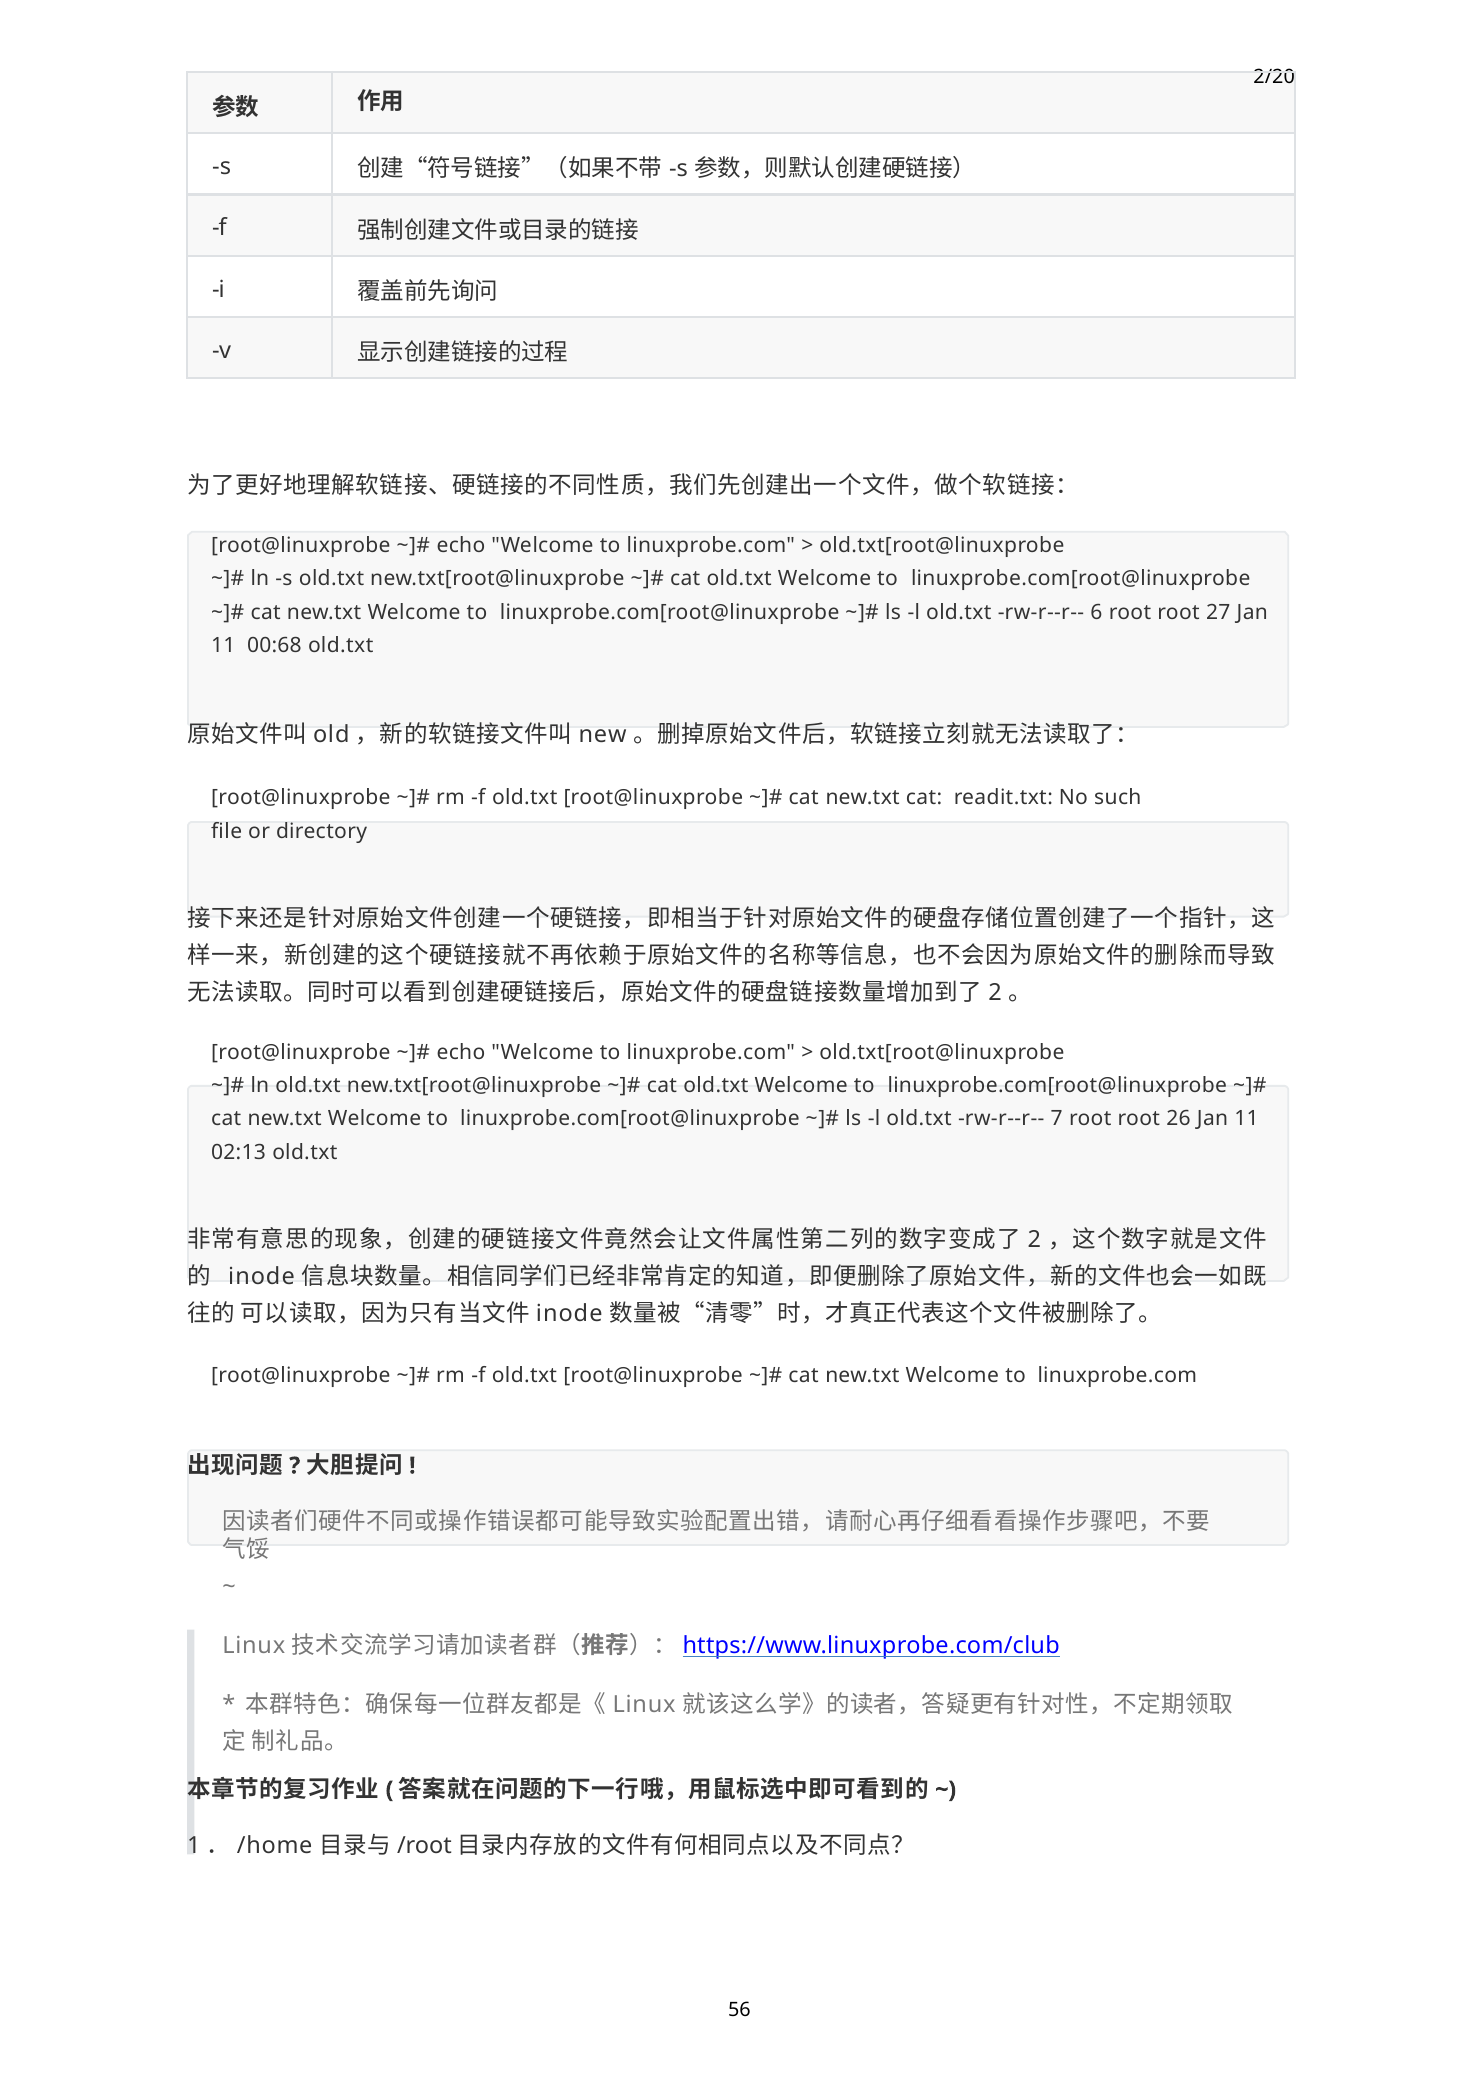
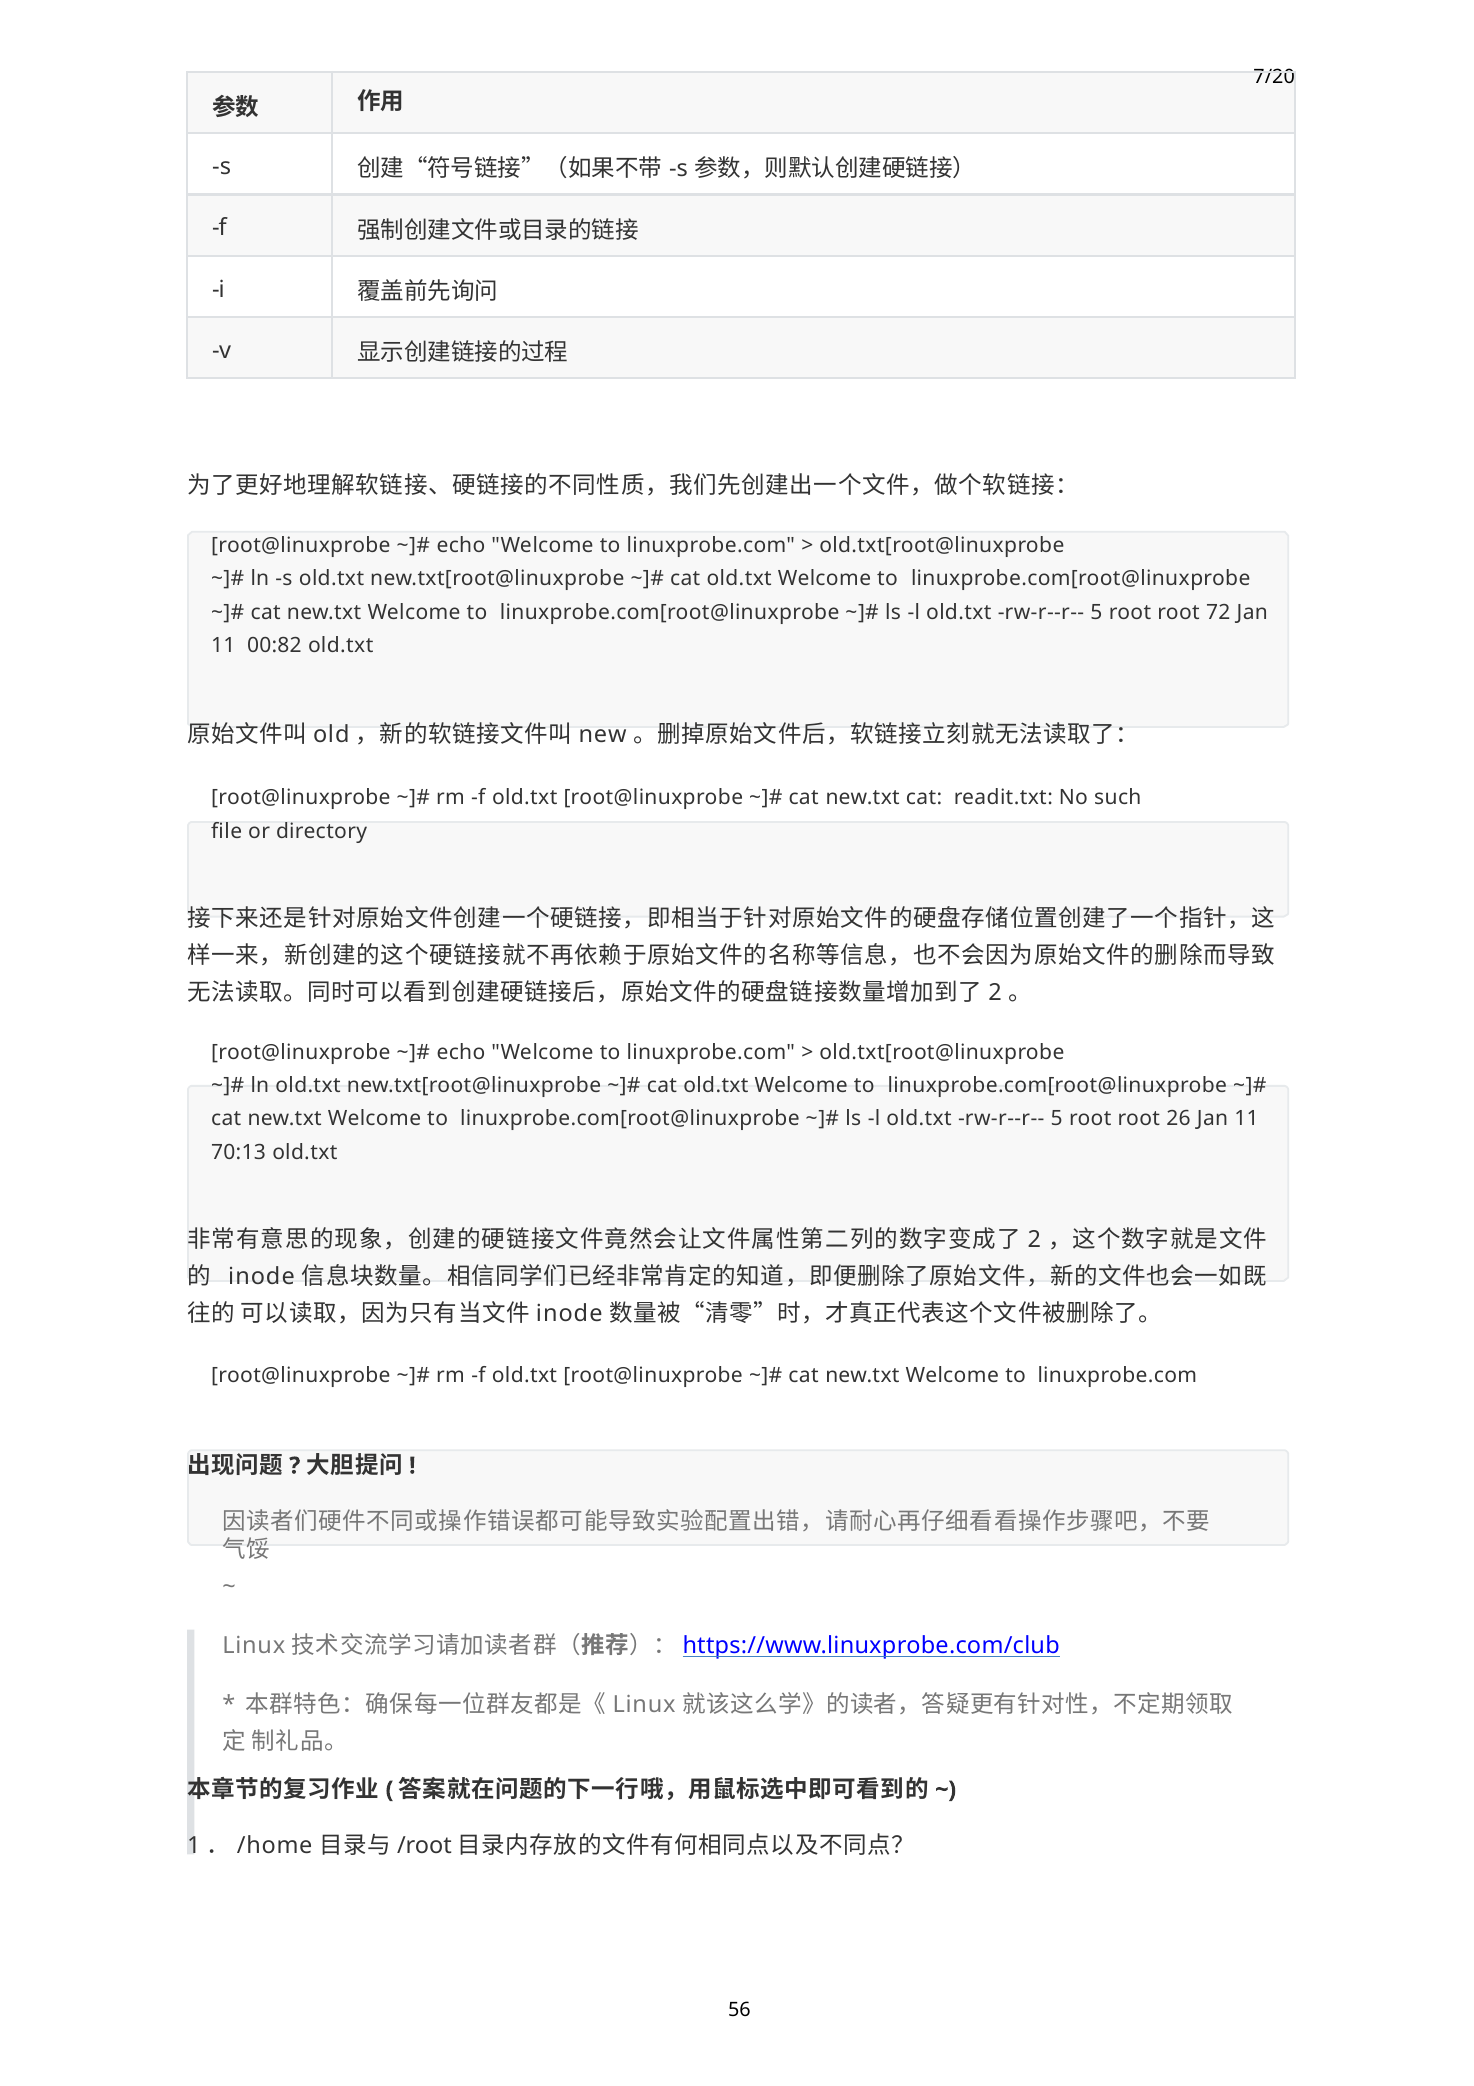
2/20: 2/20 -> 7/20
6 at (1096, 612): 6 -> 5
27: 27 -> 72
00:68: 00:68 -> 00:82
7 at (1057, 1119): 7 -> 5
02:13: 02:13 -> 70:13
